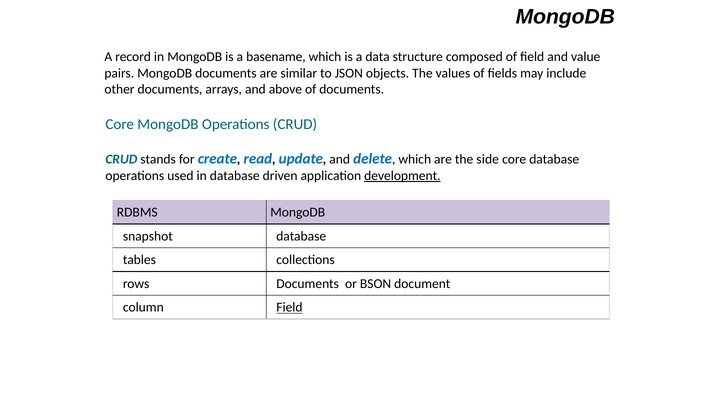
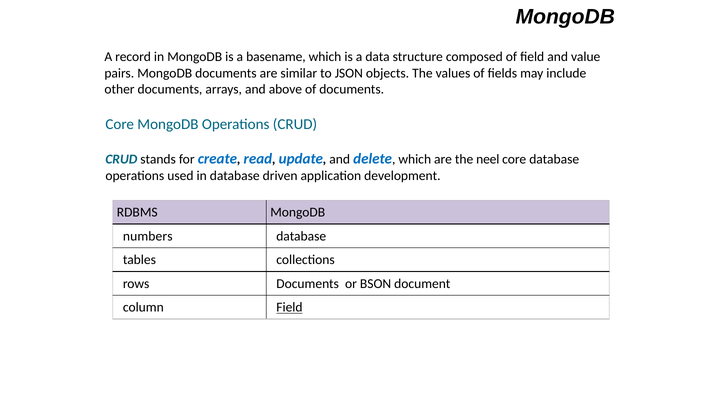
side: side -> neel
development underline: present -> none
snapshot: snapshot -> numbers
